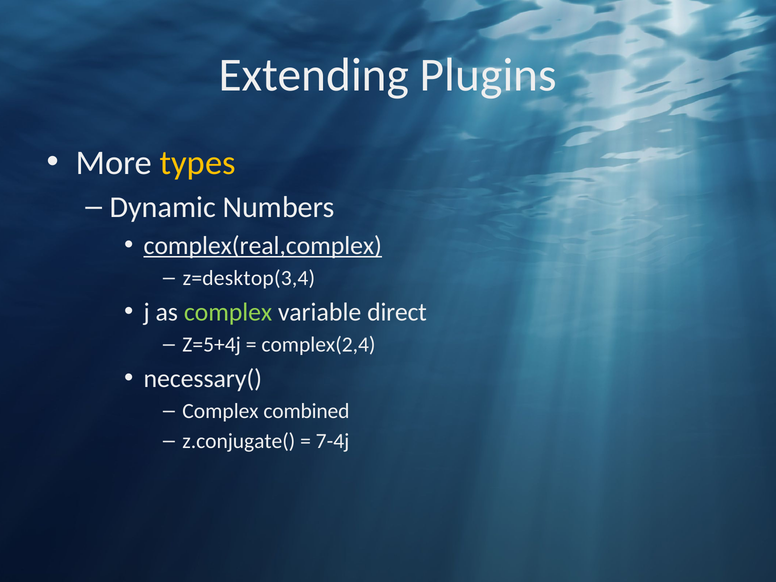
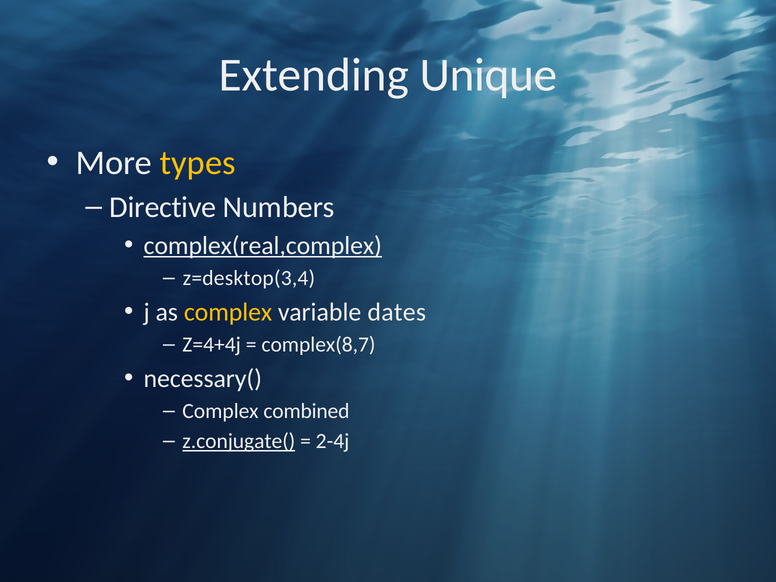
Plugins: Plugins -> Unique
Dynamic: Dynamic -> Directive
complex at (228, 312) colour: light green -> yellow
direct: direct -> dates
Z=5+4j: Z=5+4j -> Z=4+4j
complex(2,4: complex(2,4 -> complex(8,7
z.conjugate( underline: none -> present
7-4j: 7-4j -> 2-4j
